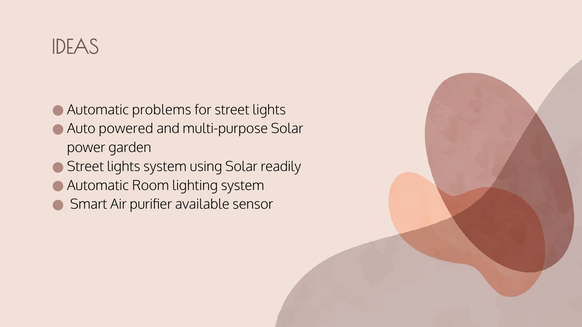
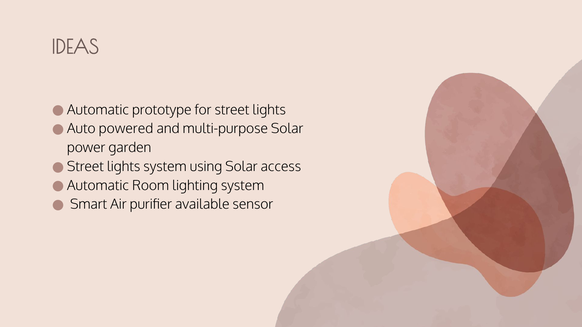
problems: problems -> prototype
readily: readily -> access
